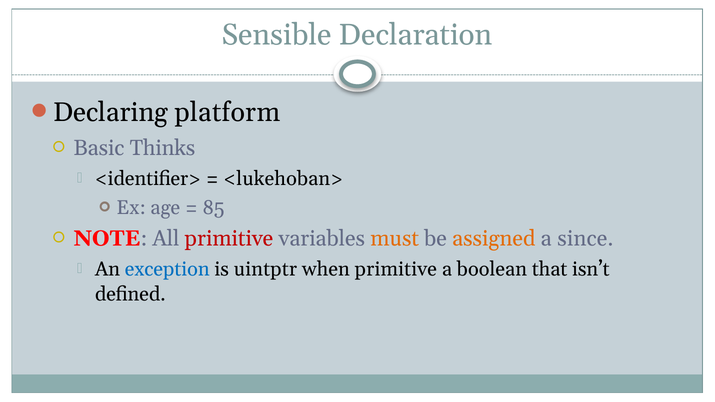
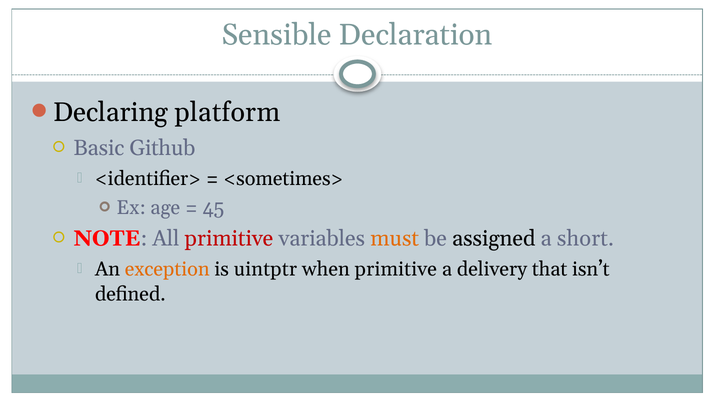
Thinks: Thinks -> Github
<lukehoban>: <lukehoban> -> <sometimes>
85: 85 -> 45
assigned colour: orange -> black
since: since -> short
exception colour: blue -> orange
boolean: boolean -> delivery
